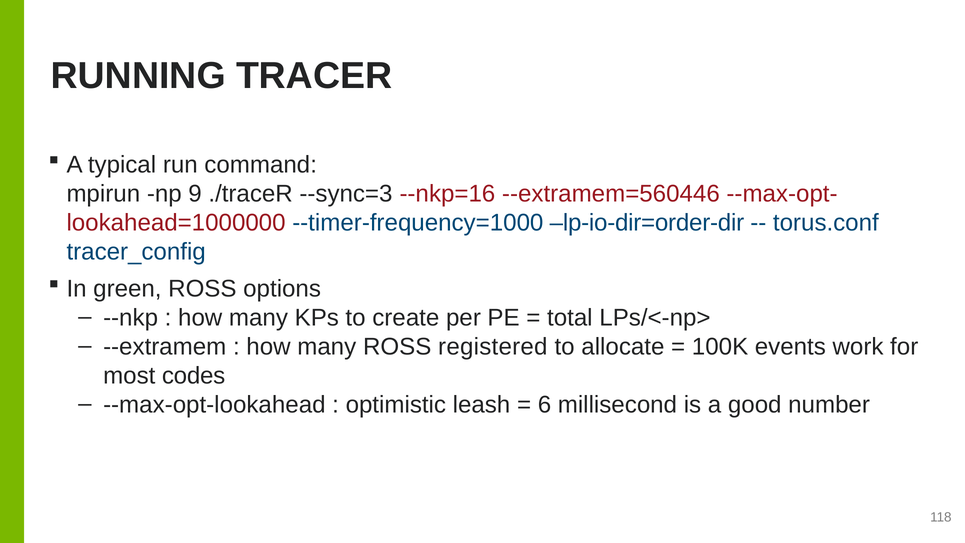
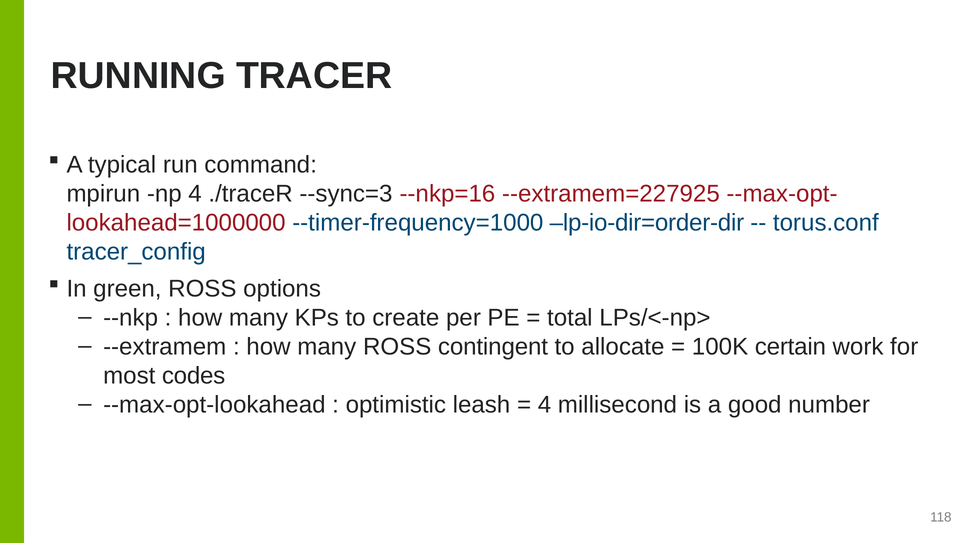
np 9: 9 -> 4
--extramem=560446: --extramem=560446 -> --extramem=227925
registered: registered -> contingent
events: events -> certain
6 at (544, 404): 6 -> 4
